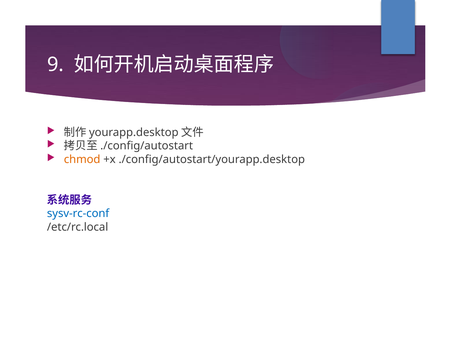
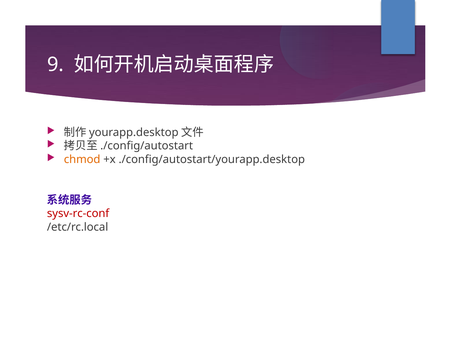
sysv-rc-conf colour: blue -> red
